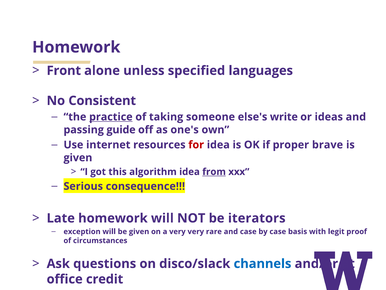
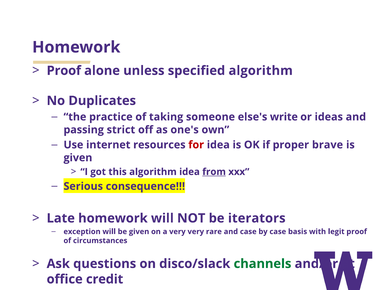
Front at (64, 71): Front -> Proof
specified languages: languages -> algorithm
Consistent: Consistent -> Duplicates
practice underline: present -> none
guide: guide -> strict
channels colour: blue -> green
